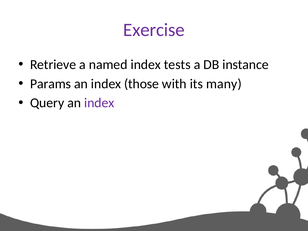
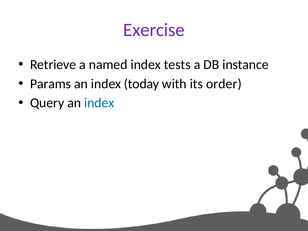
those: those -> today
many: many -> order
index at (99, 103) colour: purple -> blue
